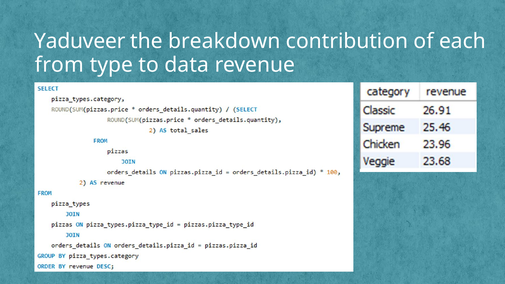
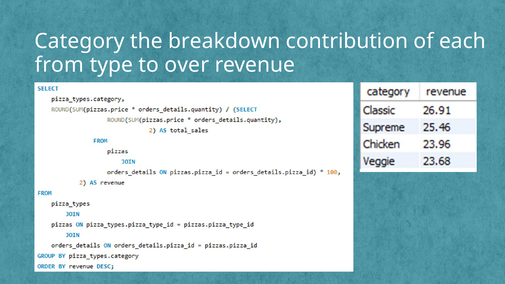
Yaduveer: Yaduveer -> Category
data: data -> over
